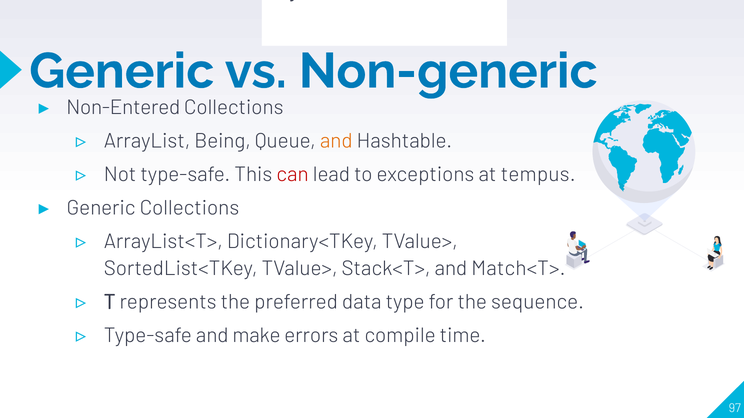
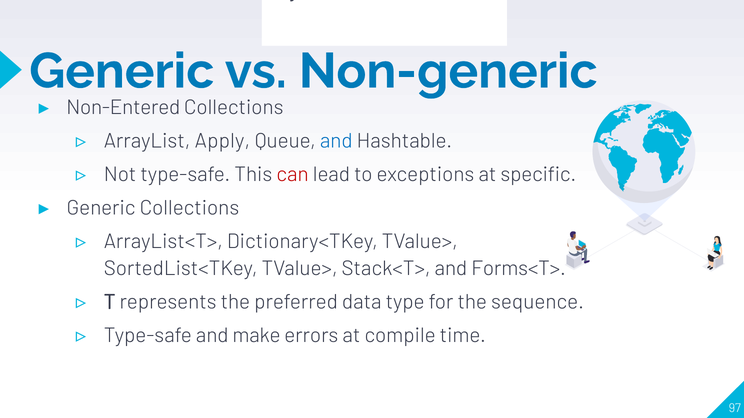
Being: Being -> Apply
and at (336, 141) colour: orange -> blue
tempus: tempus -> specific
Match<T>: Match<T> -> Forms<T>
